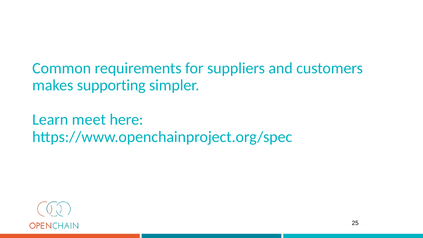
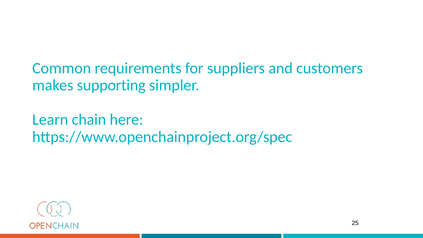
meet: meet -> chain
